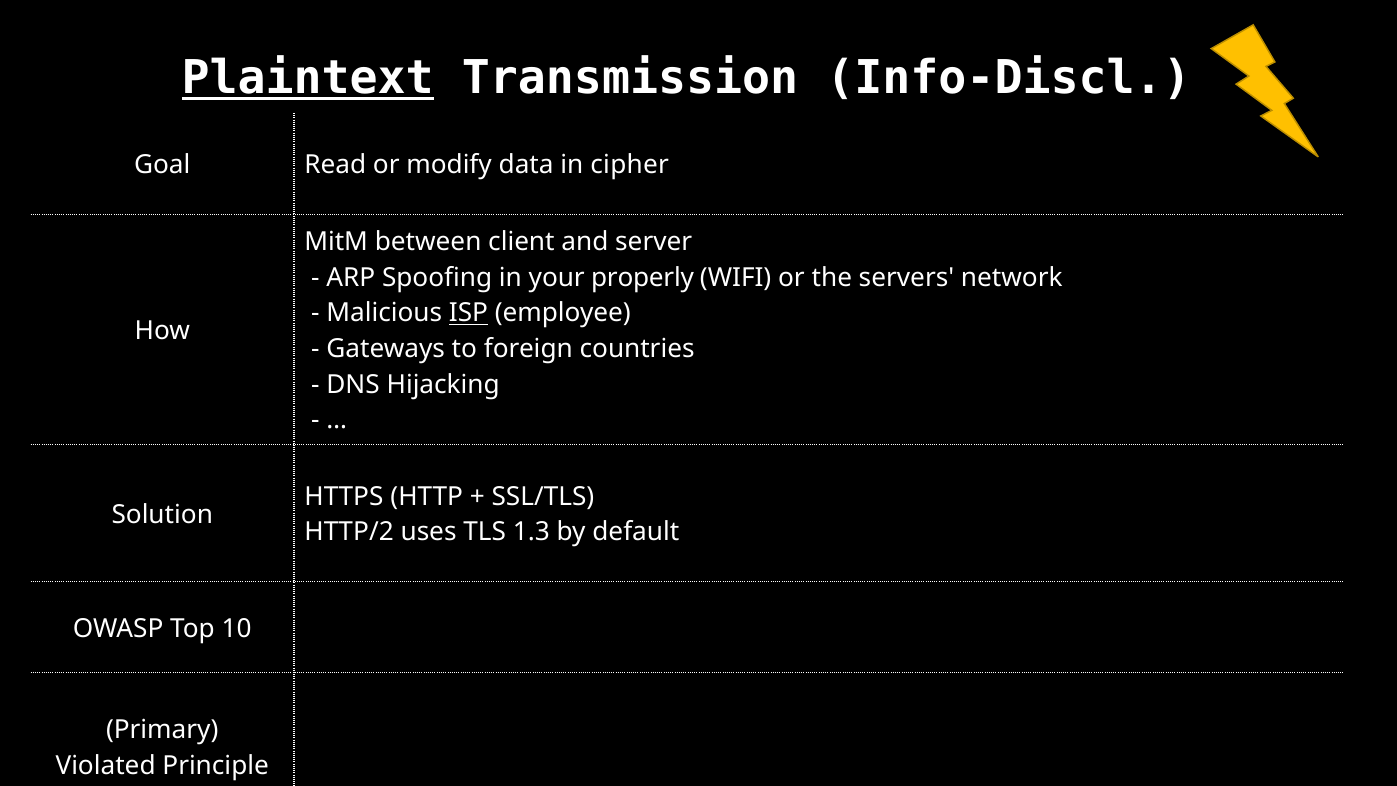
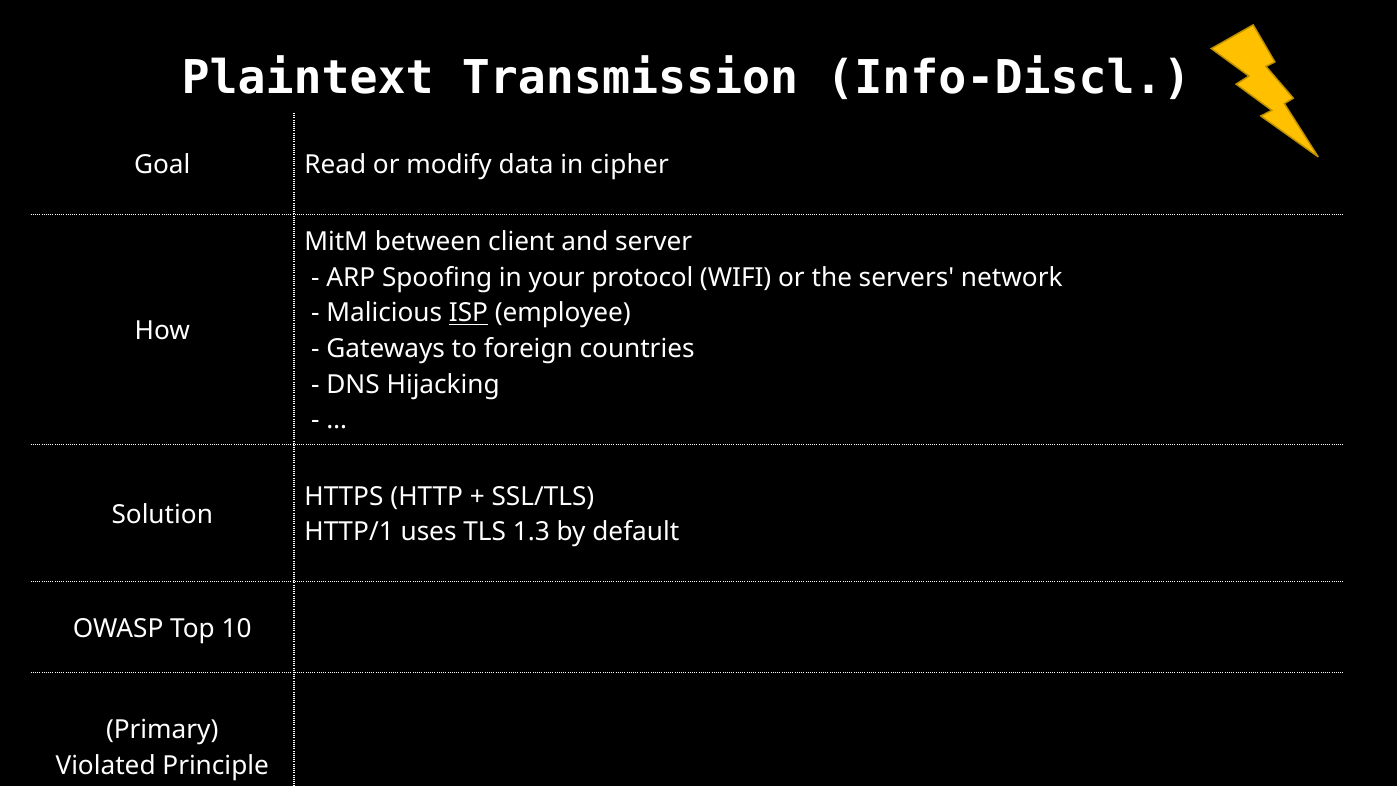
Plaintext underline: present -> none
properly: properly -> protocol
HTTP/2: HTTP/2 -> HTTP/1
